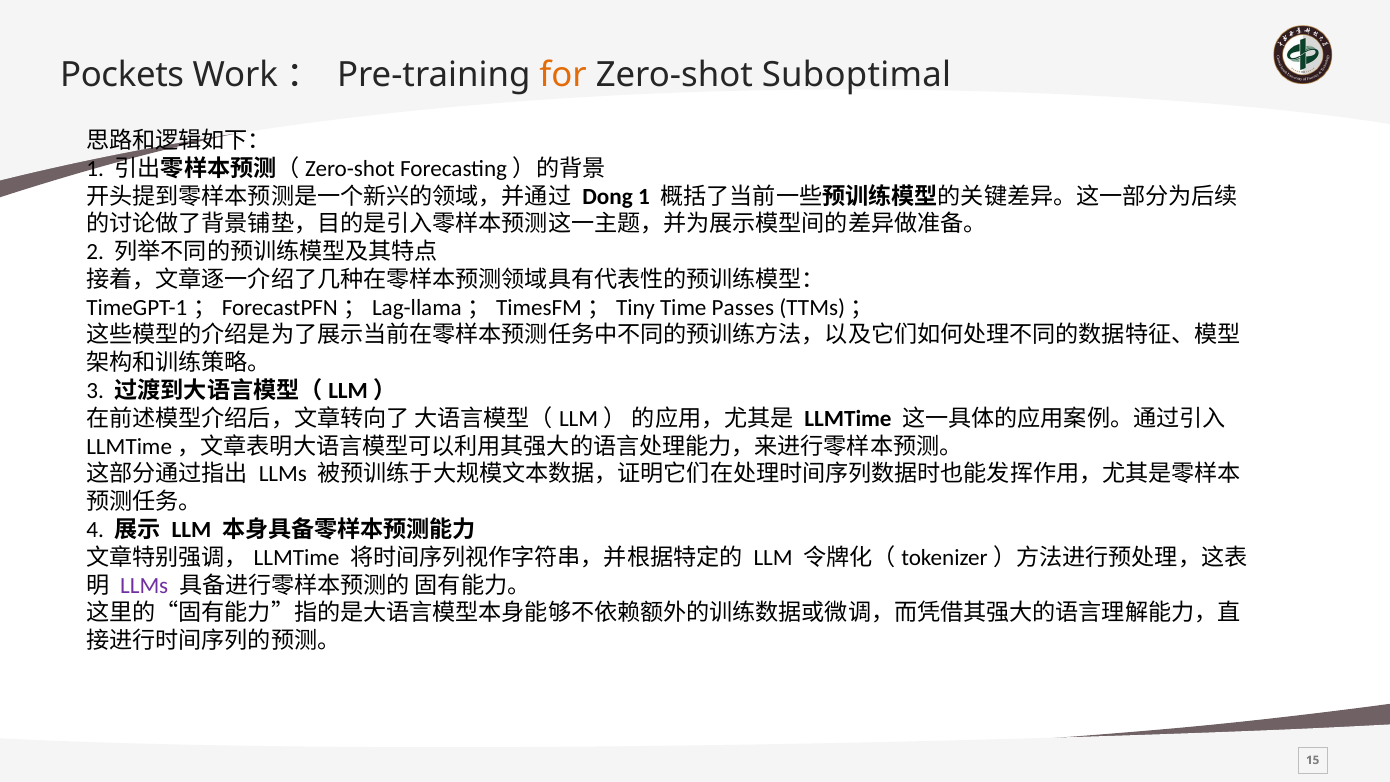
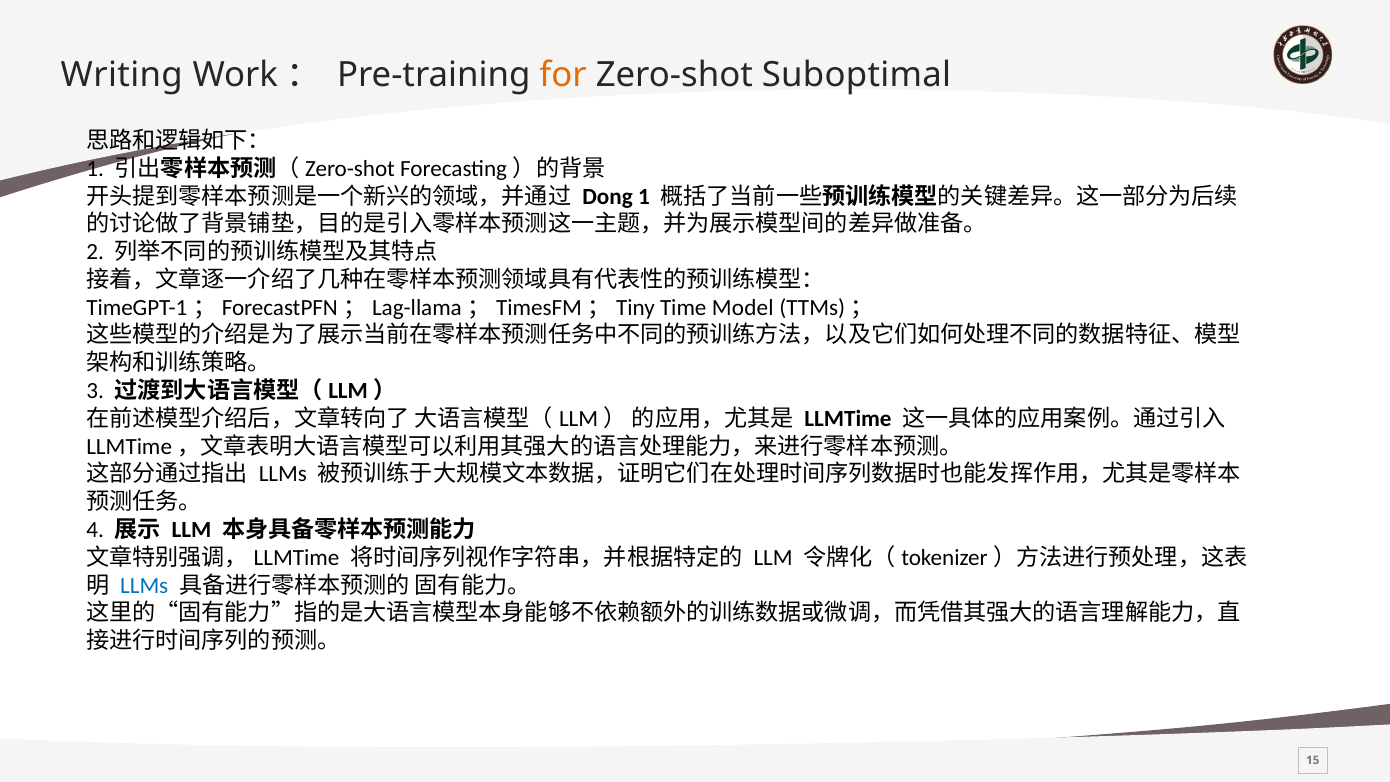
Pockets: Pockets -> Writing
Passes: Passes -> Model
LLMs at (144, 585) colour: purple -> blue
